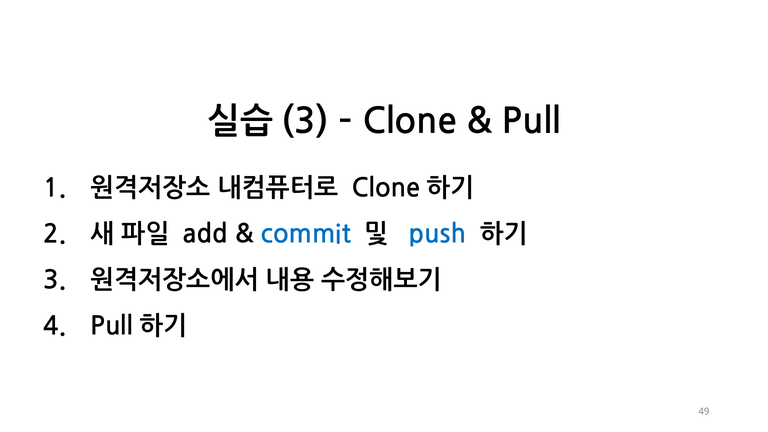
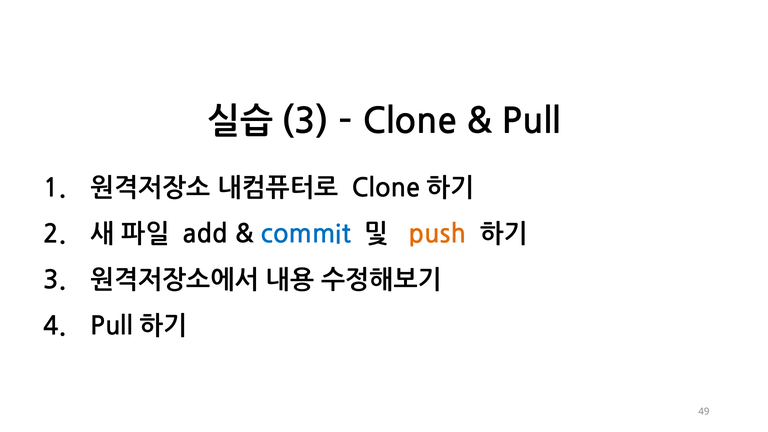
push colour: blue -> orange
